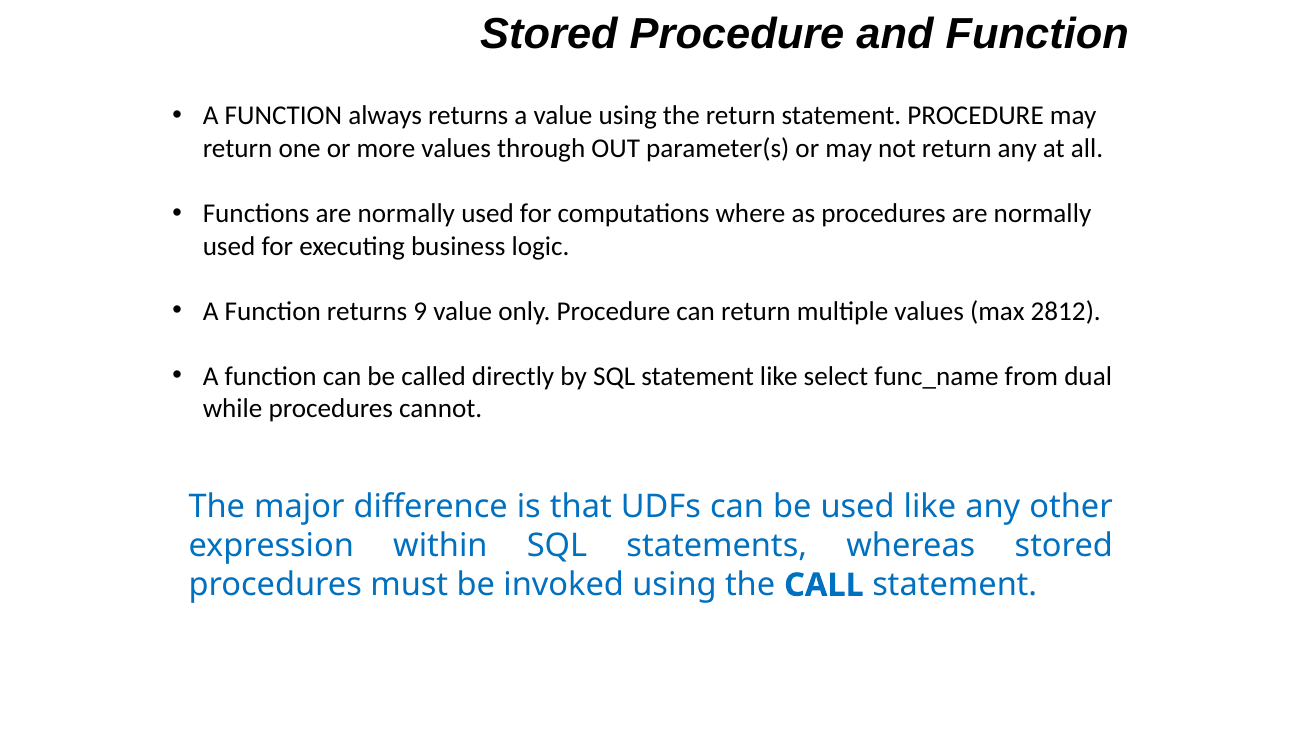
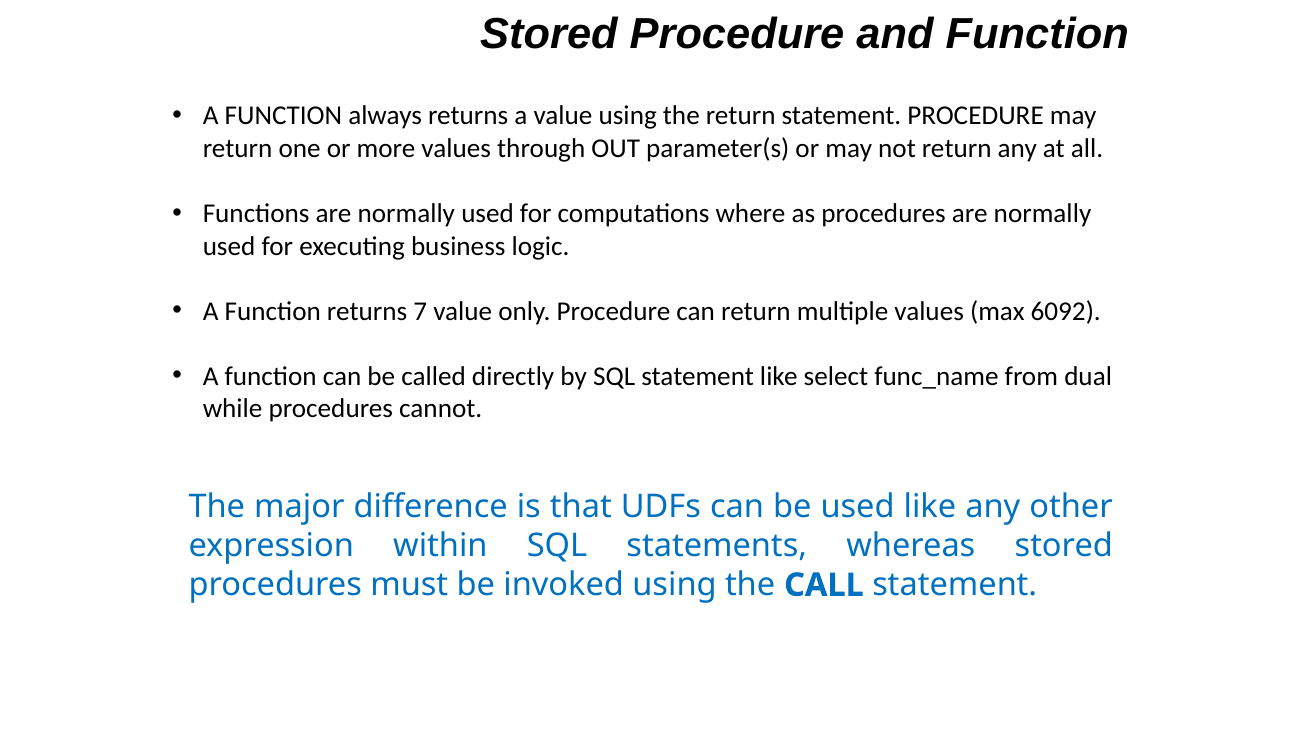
9: 9 -> 7
2812: 2812 -> 6092
